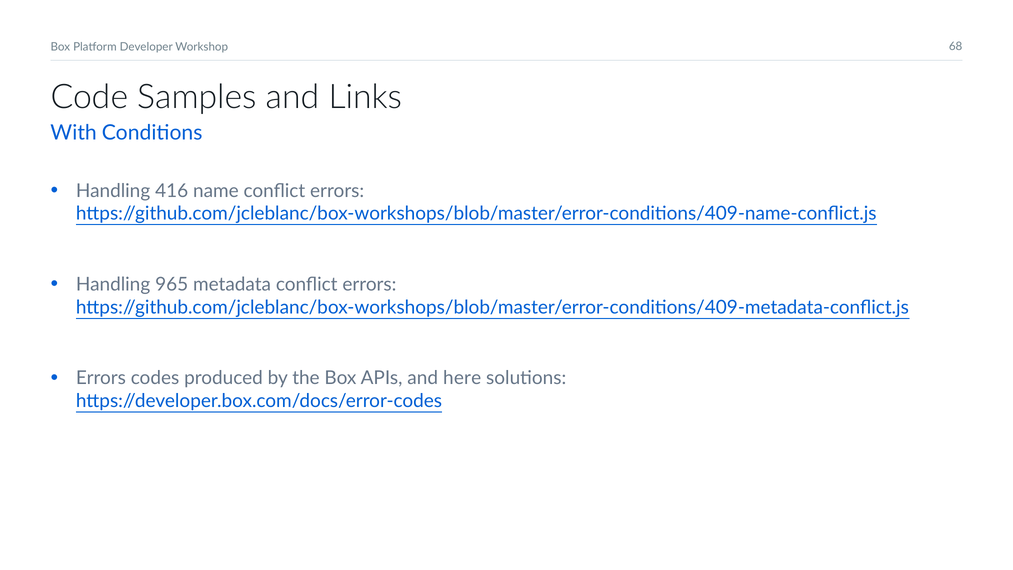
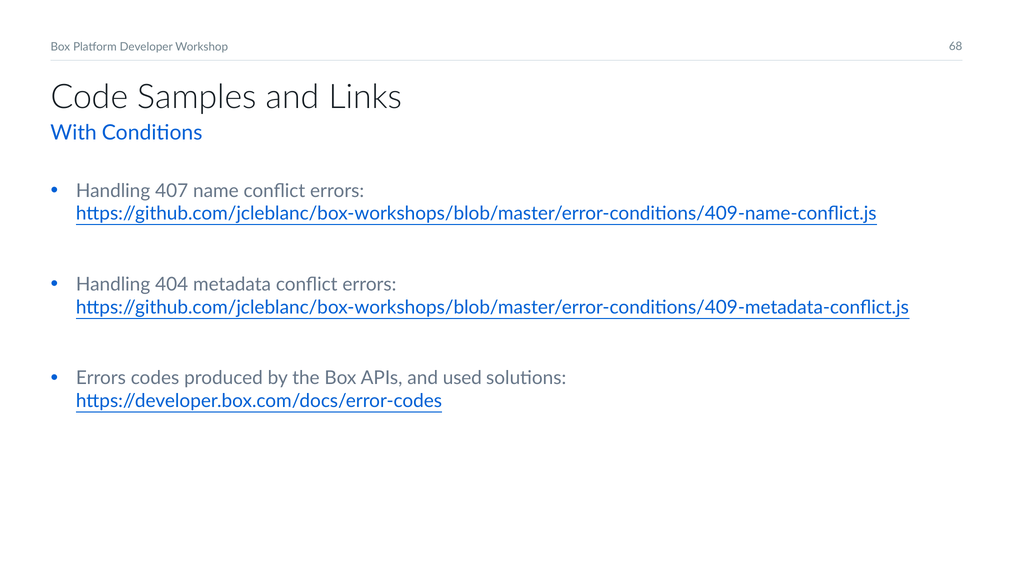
416: 416 -> 407
965: 965 -> 404
here: here -> used
